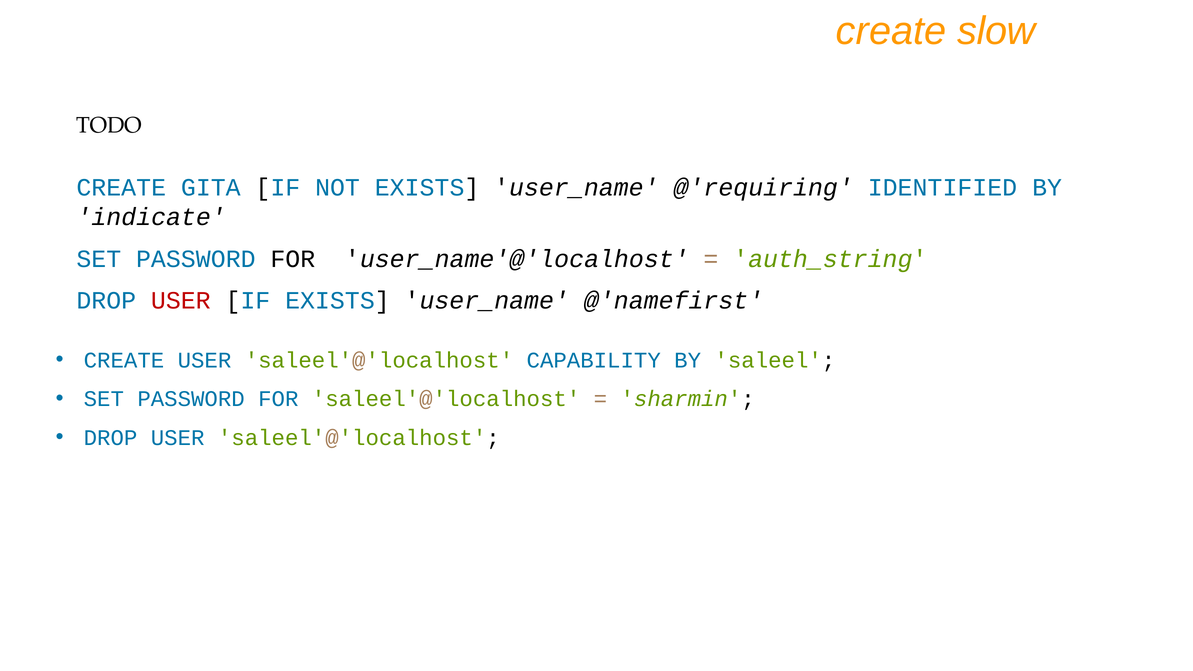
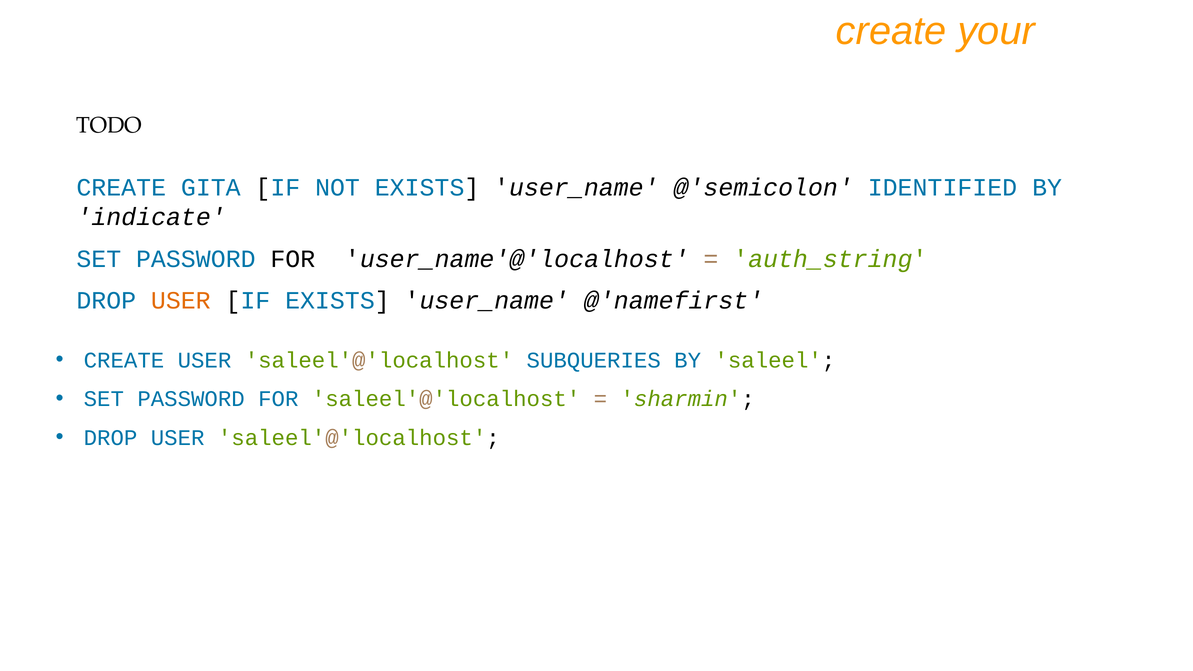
slow: slow -> your
@'requiring: @'requiring -> @'semicolon
USER at (181, 301) colour: red -> orange
CAPABILITY: CAPABILITY -> SUBQUERIES
